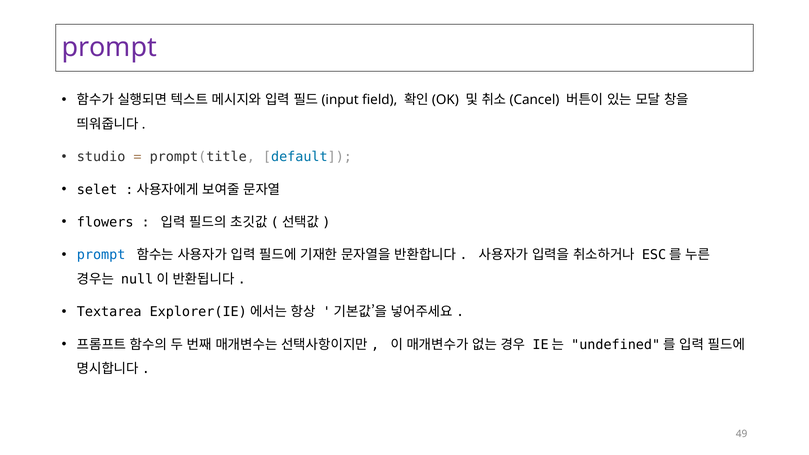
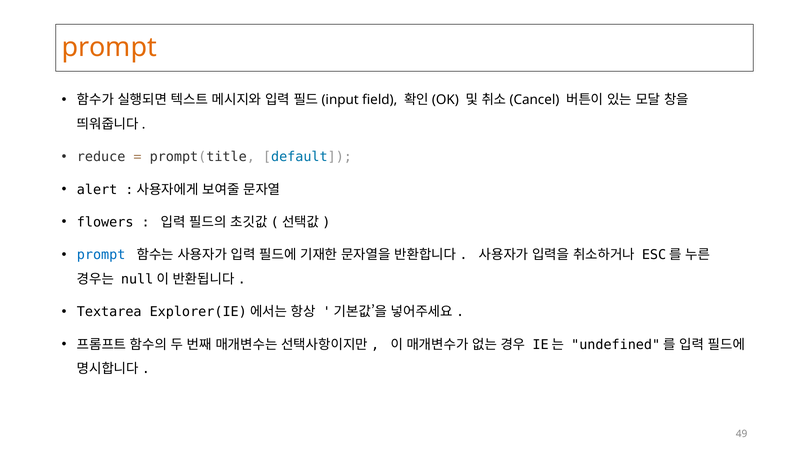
prompt at (109, 48) colour: purple -> orange
studio: studio -> reduce
selet: selet -> alert
